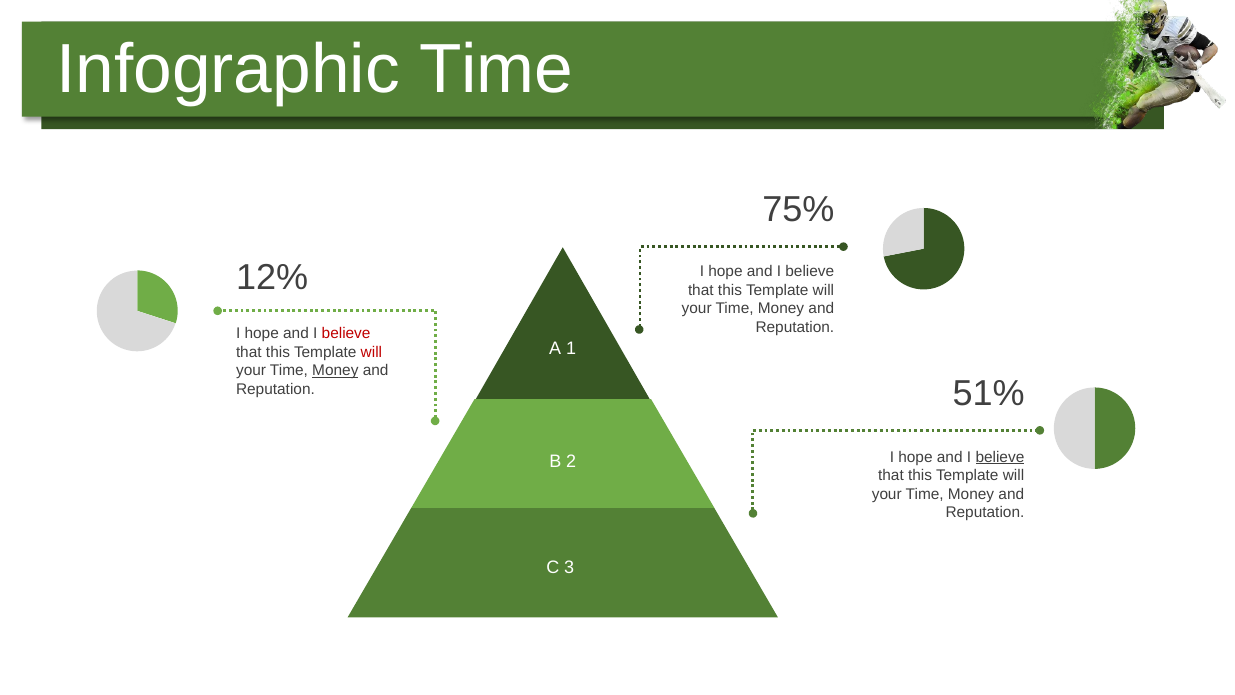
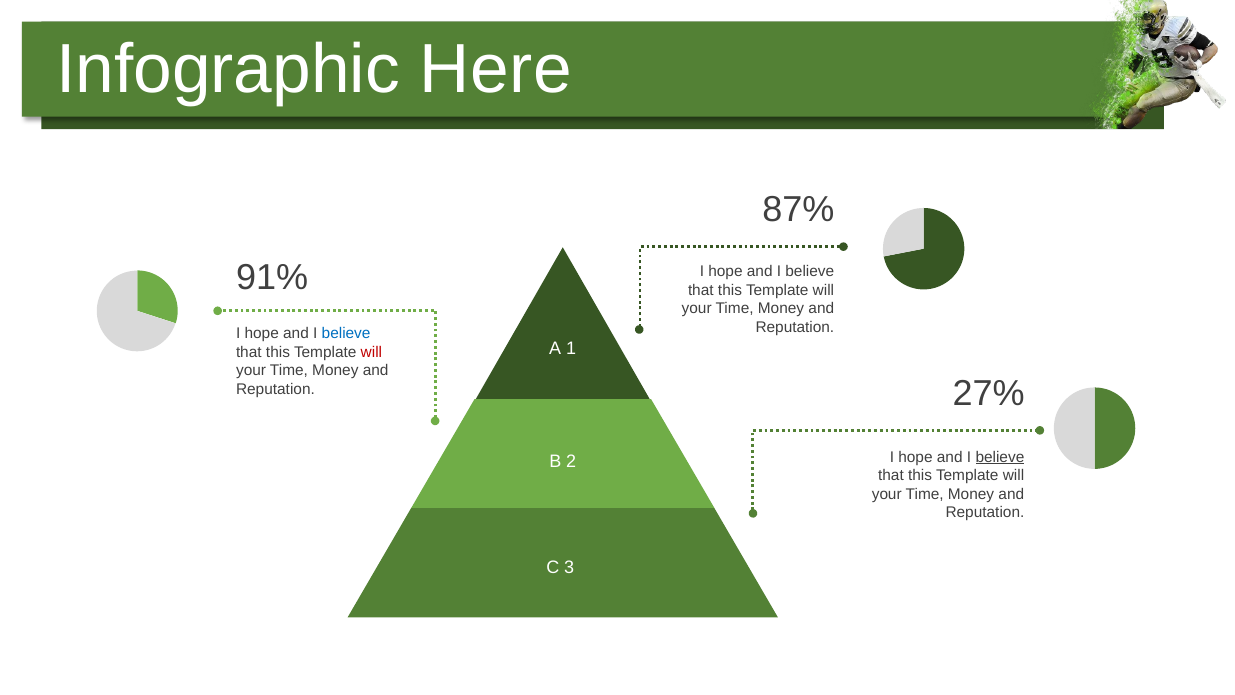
Infographic Time: Time -> Here
75%: 75% -> 87%
12%: 12% -> 91%
believe at (346, 333) colour: red -> blue
Money at (335, 371) underline: present -> none
51%: 51% -> 27%
